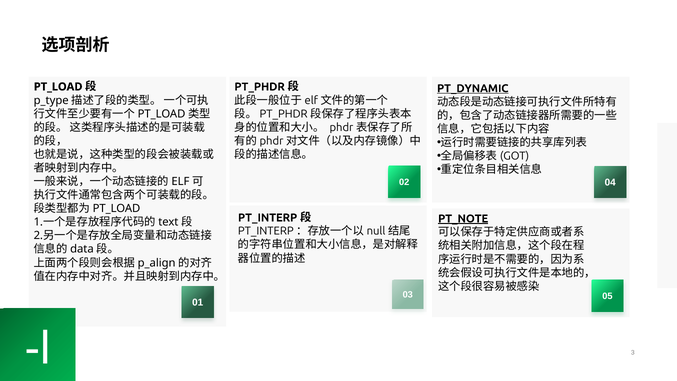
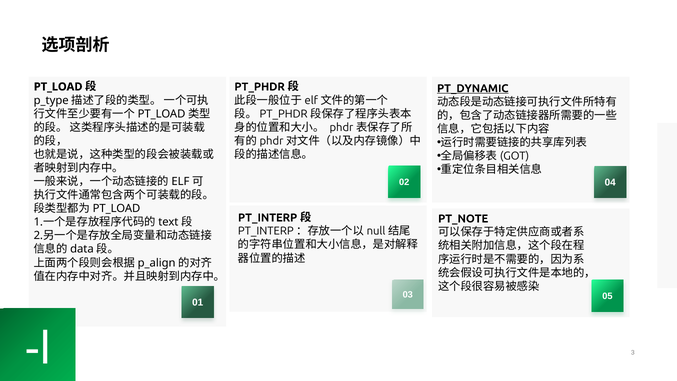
PT_NOTE underline: present -> none
